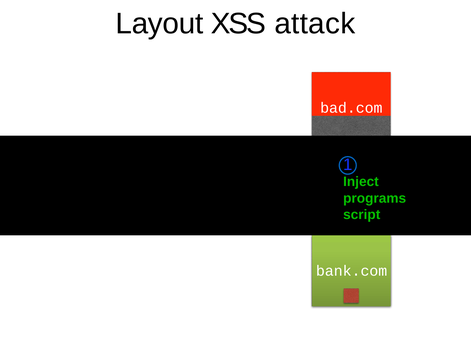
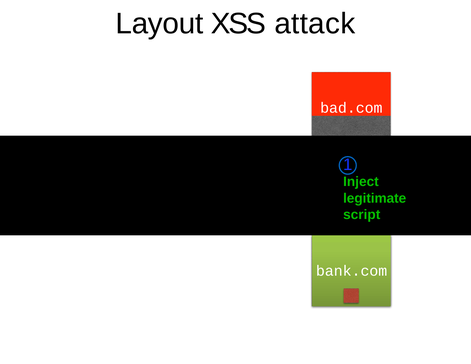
programs: programs -> legitimate
